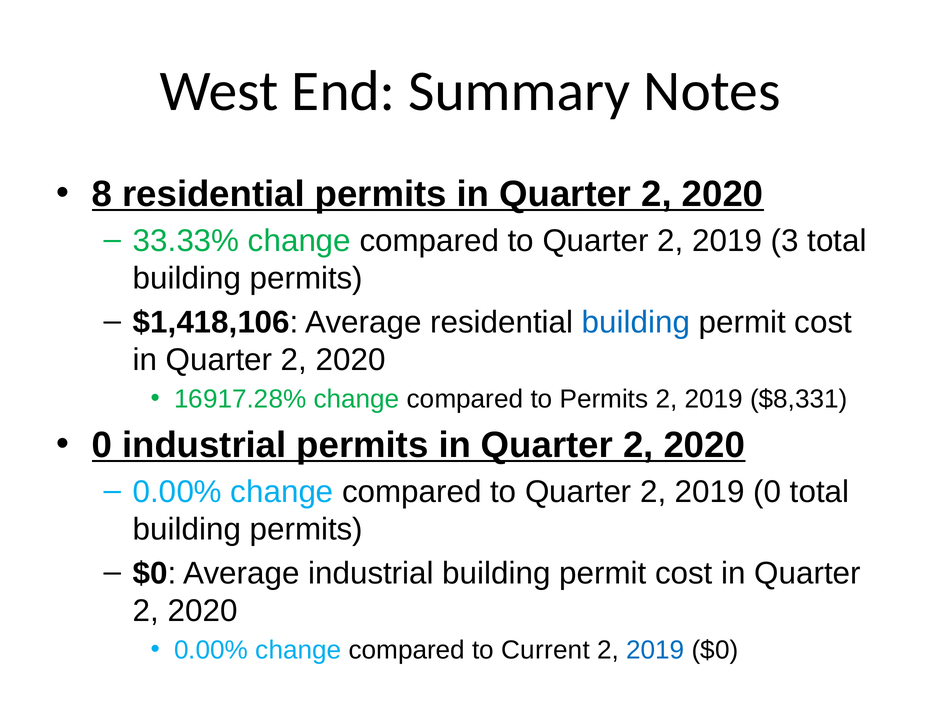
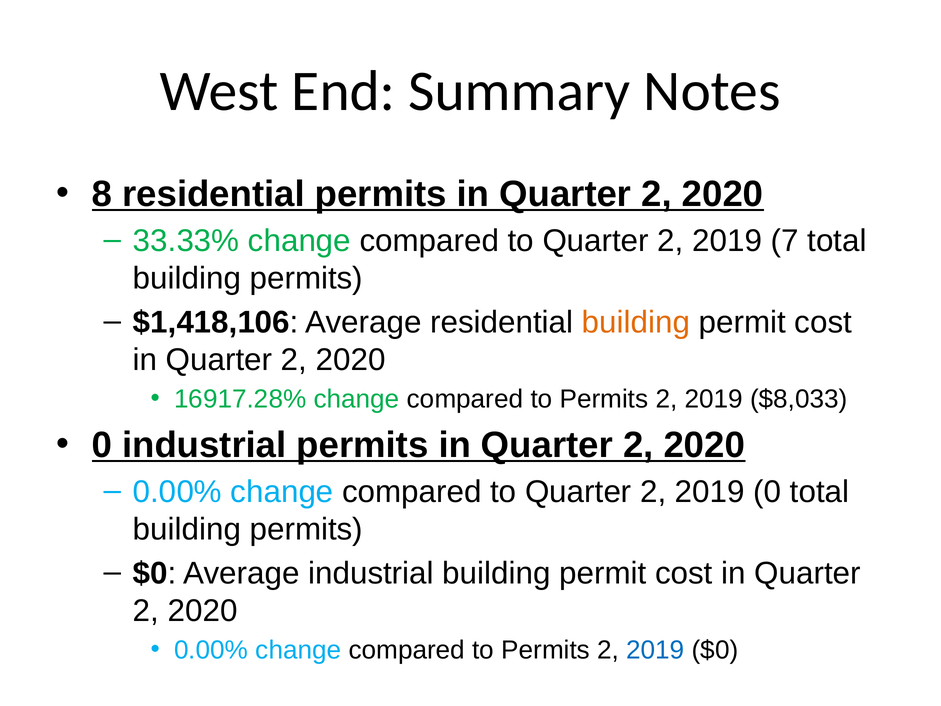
3: 3 -> 7
building at (636, 322) colour: blue -> orange
$8,331: $8,331 -> $8,033
Current at (546, 650): Current -> Permits
